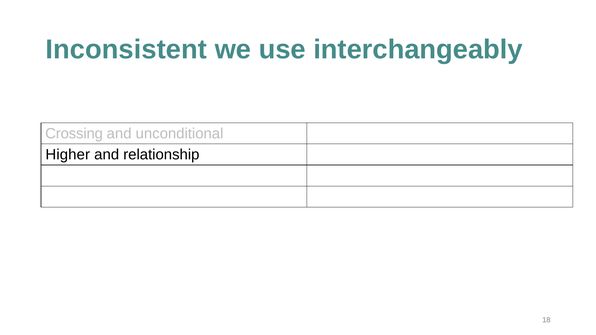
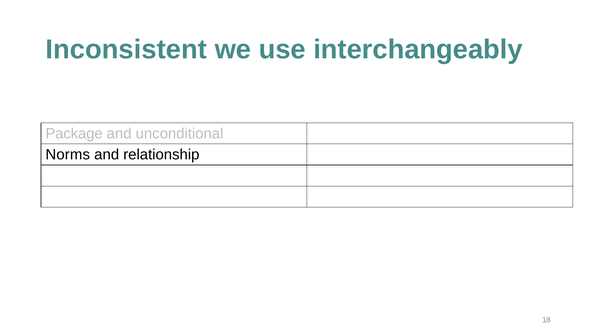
Crossing: Crossing -> Package
Higher: Higher -> Norms
